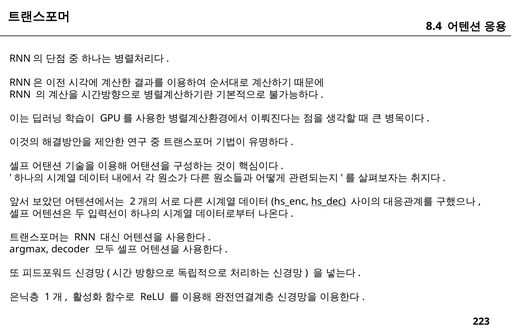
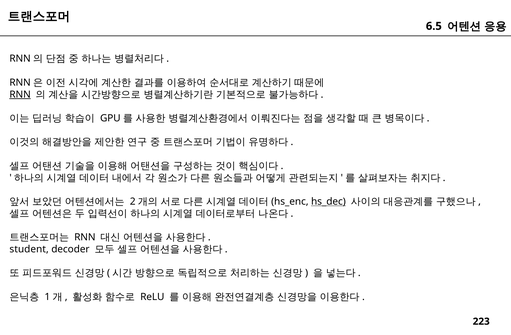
8.4: 8.4 -> 6.5
RNN at (20, 95) underline: none -> present
argmax: argmax -> student
